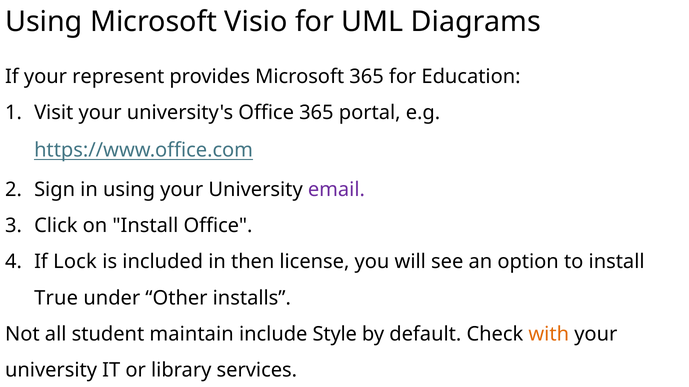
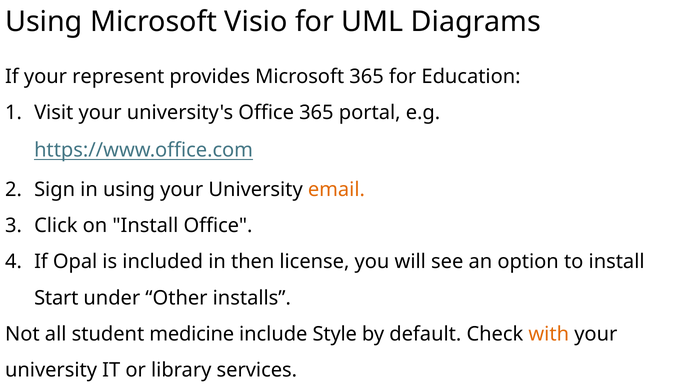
email colour: purple -> orange
Lock: Lock -> Opal
True: True -> Start
maintain: maintain -> medicine
